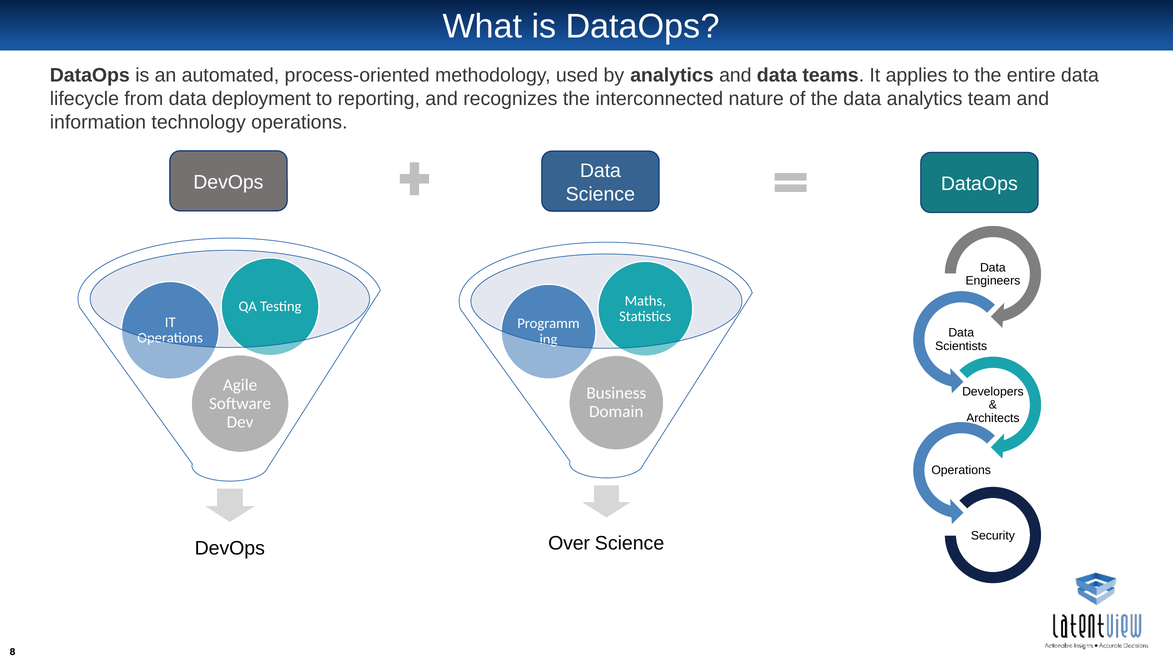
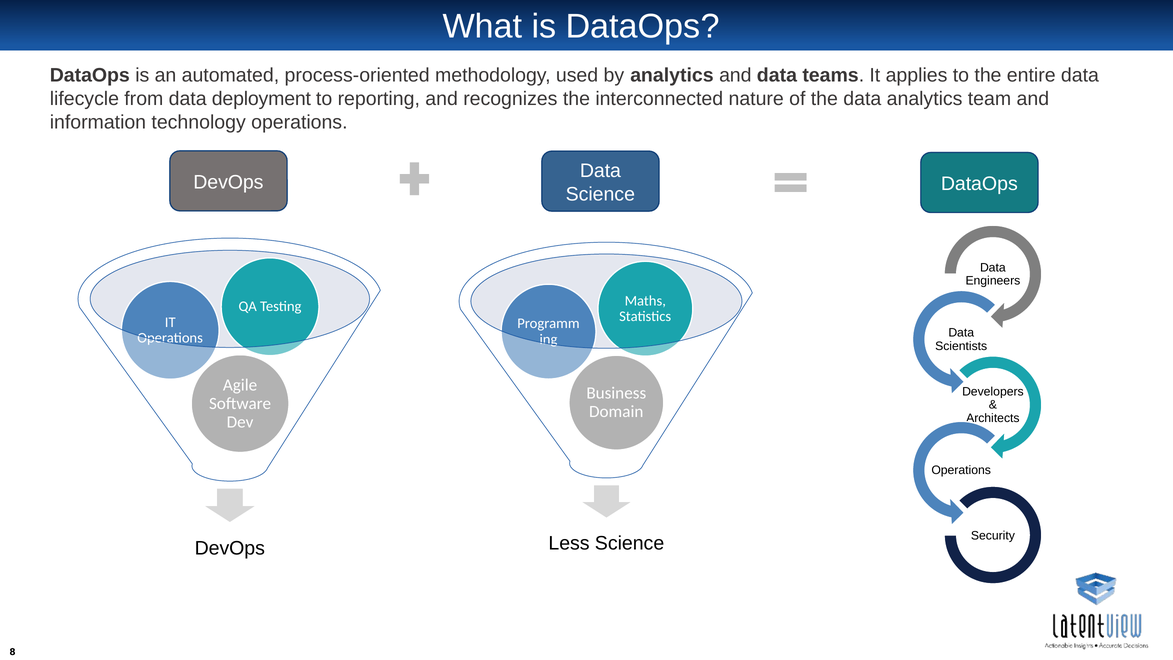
Over: Over -> Less
